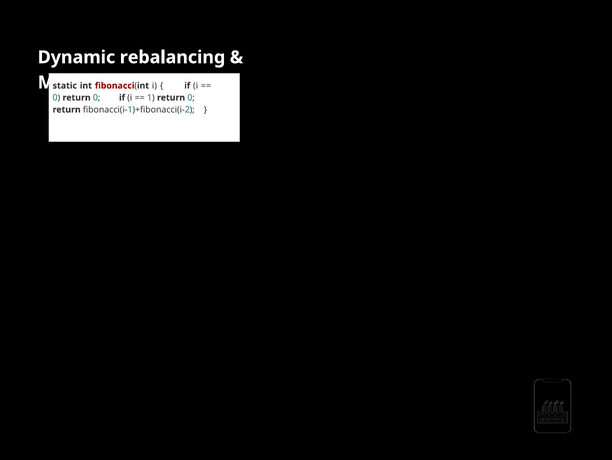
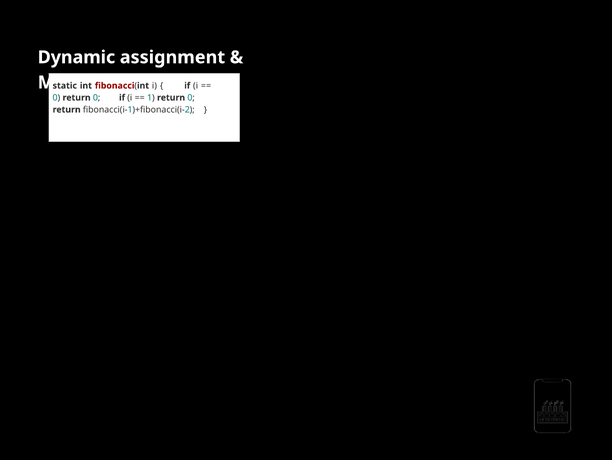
rebalancing: rebalancing -> assignment
